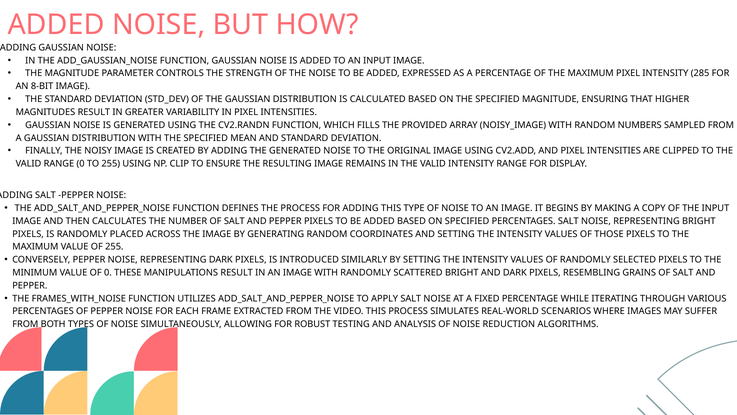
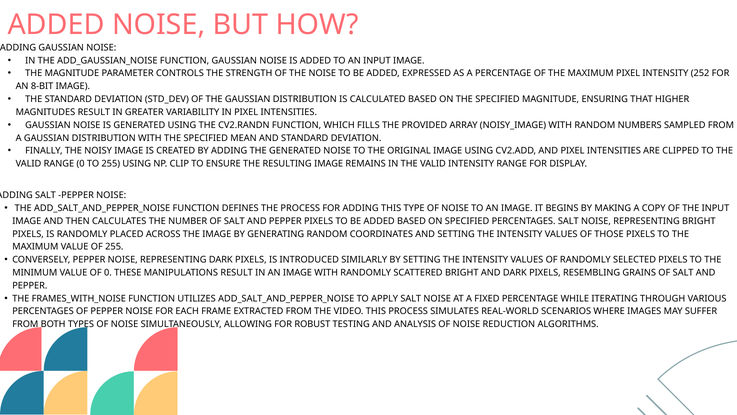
285: 285 -> 252
